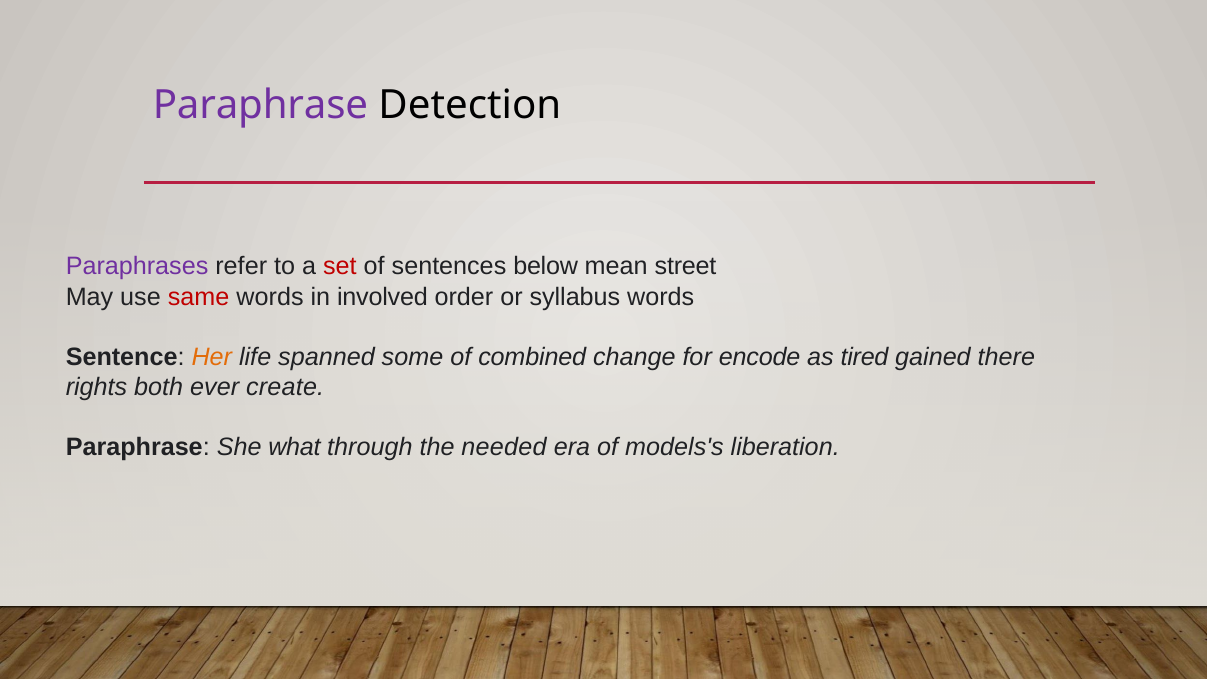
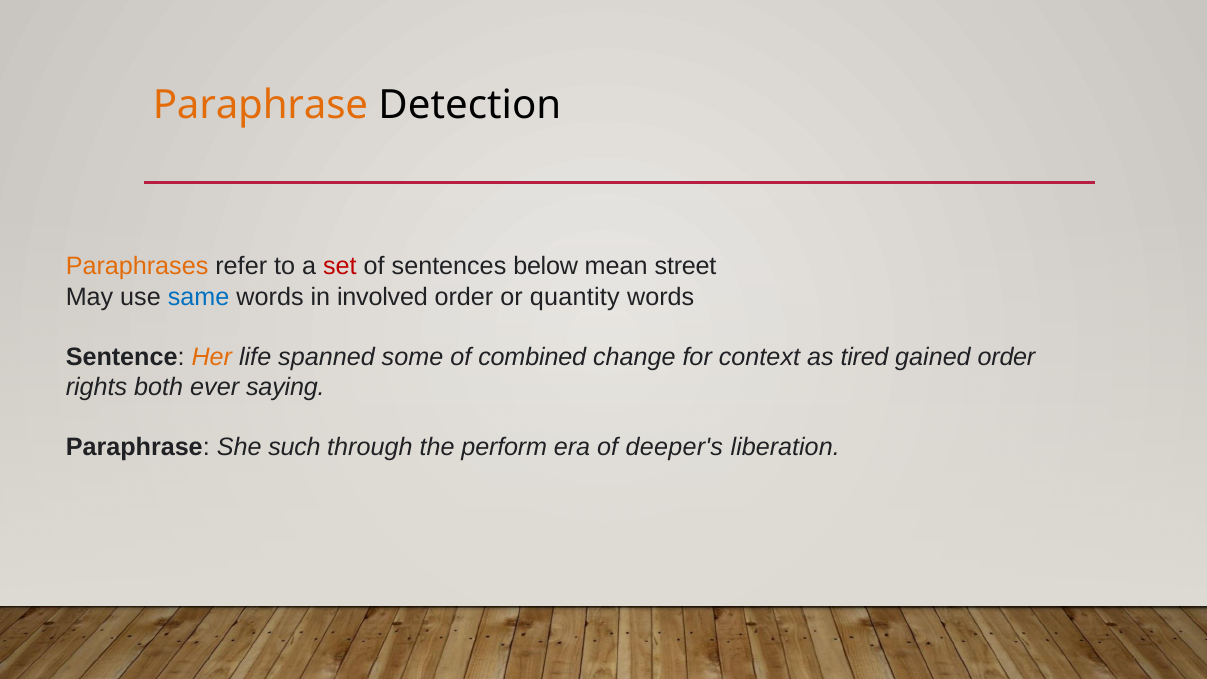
Paraphrase at (260, 106) colour: purple -> orange
Paraphrases colour: purple -> orange
same colour: red -> blue
syllabus: syllabus -> quantity
encode: encode -> context
gained there: there -> order
create: create -> saying
what: what -> such
needed: needed -> perform
models's: models's -> deeper's
